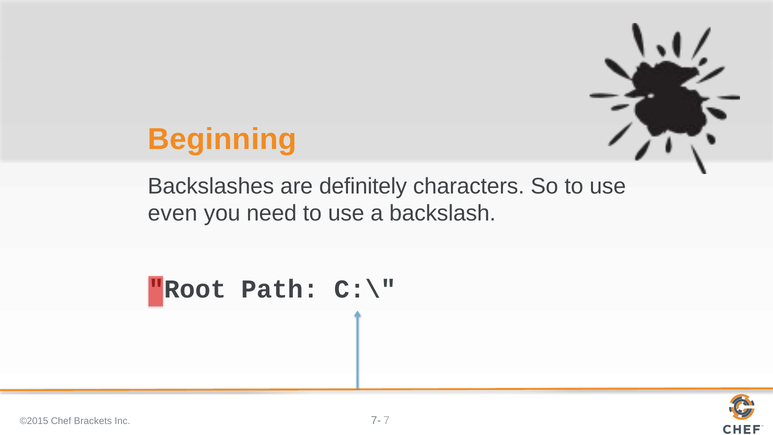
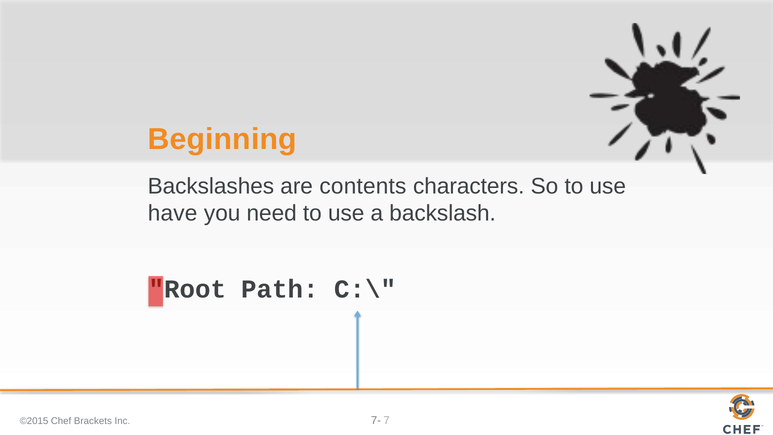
definitely: definitely -> contents
even: even -> have
